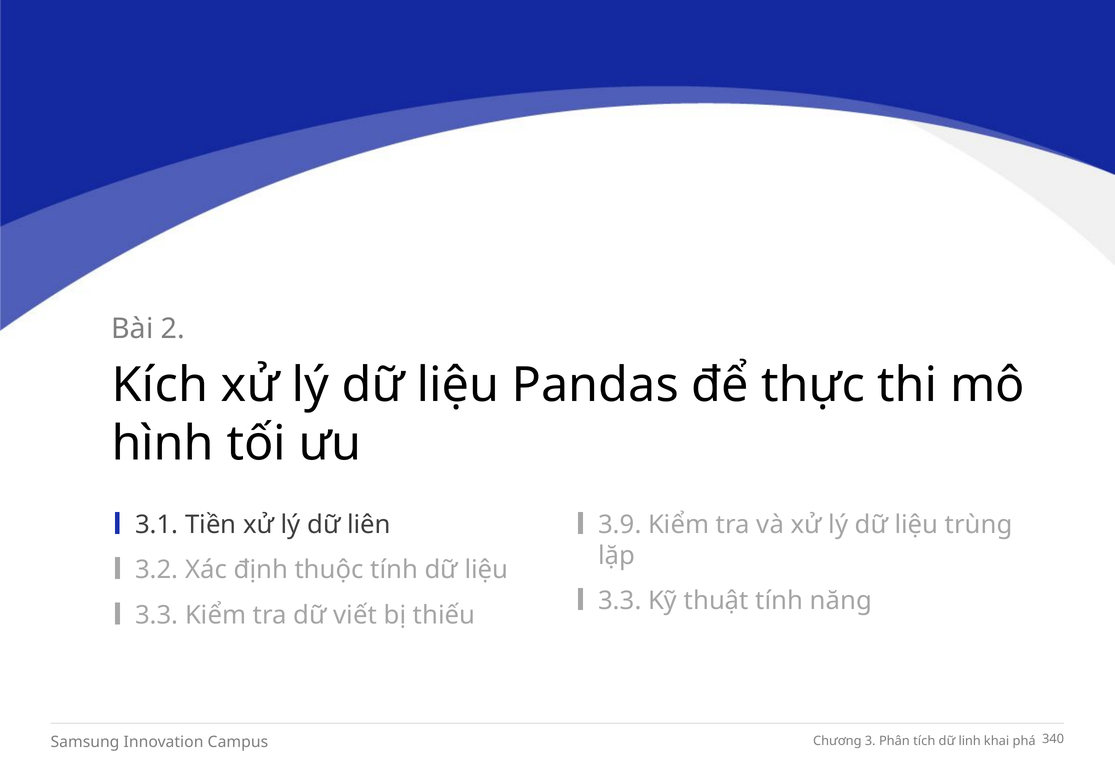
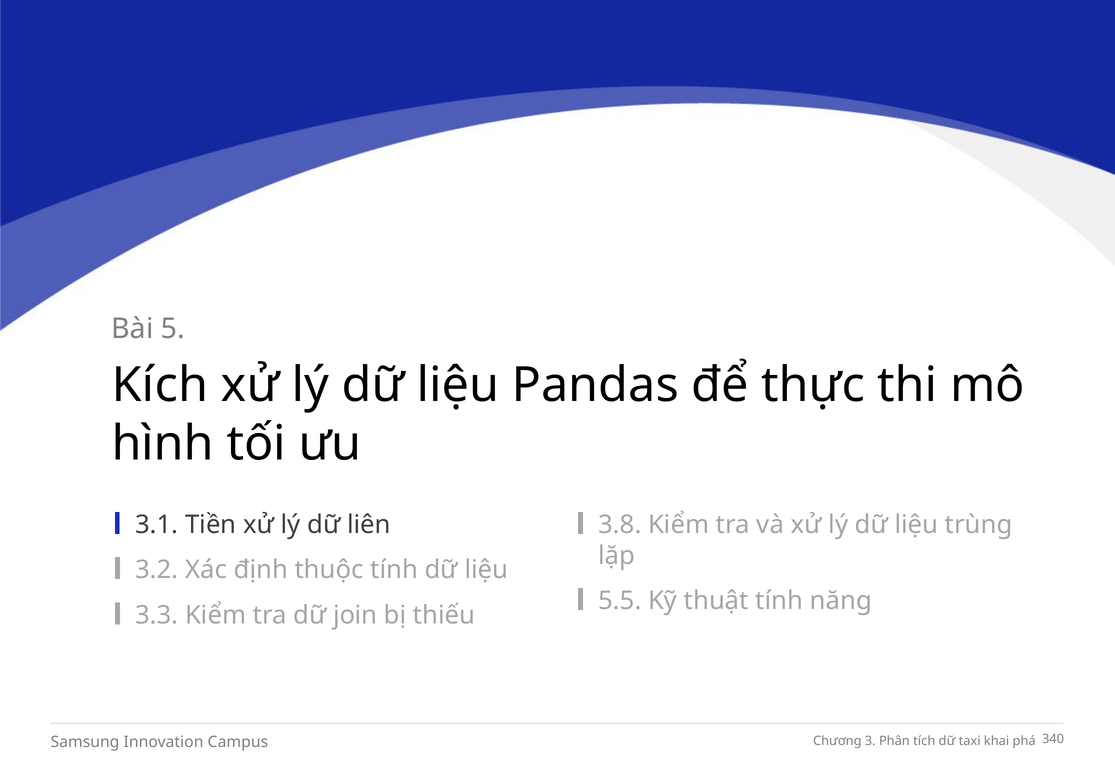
2: 2 -> 5
3.9: 3.9 -> 3.8
3.3 at (620, 601): 3.3 -> 5.5
viết: viết -> join
linh: linh -> taxi
